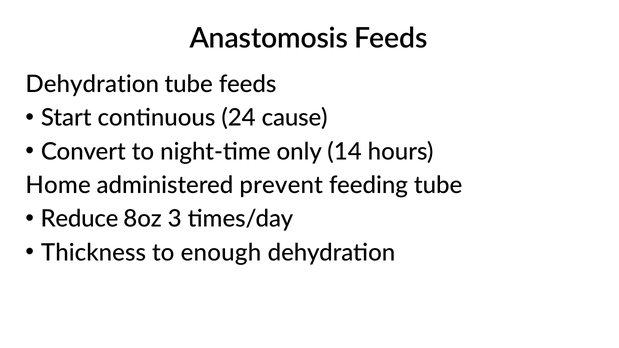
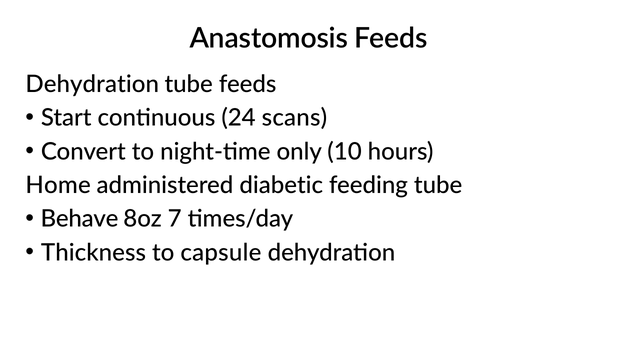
cause: cause -> scans
14: 14 -> 10
prevent: prevent -> diabetic
Reduce: Reduce -> Behave
3: 3 -> 7
enough: enough -> capsule
